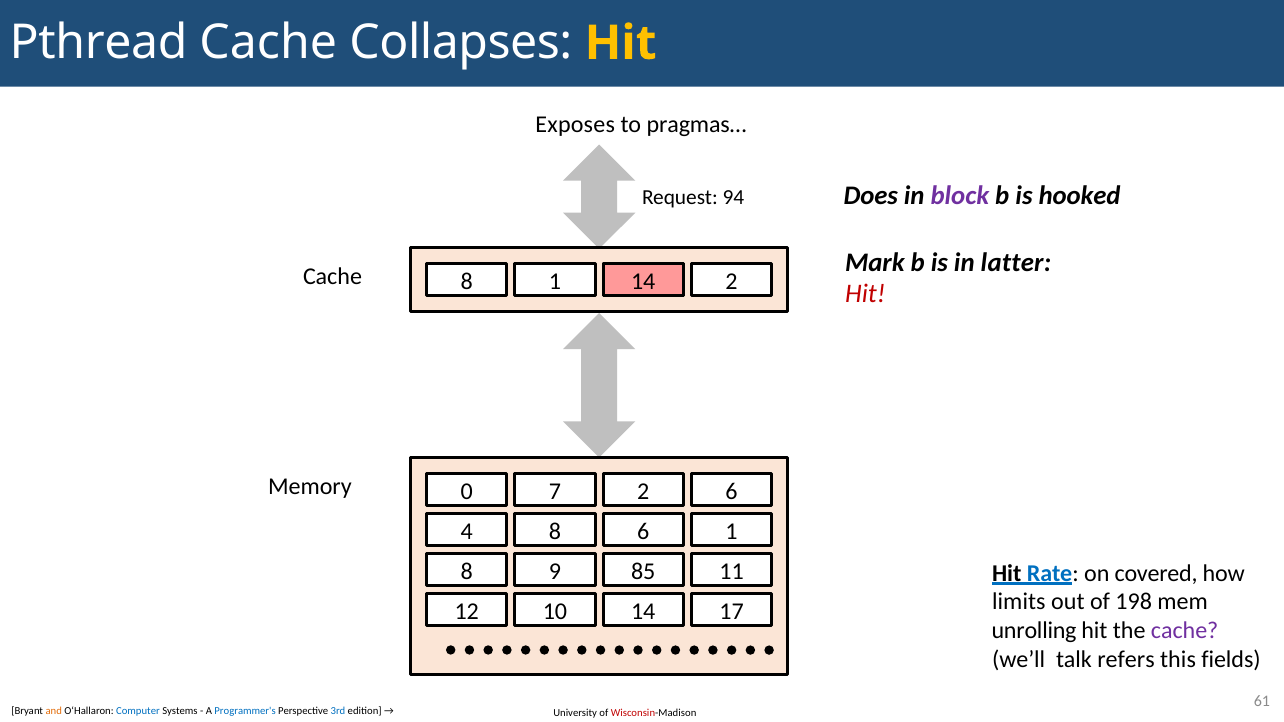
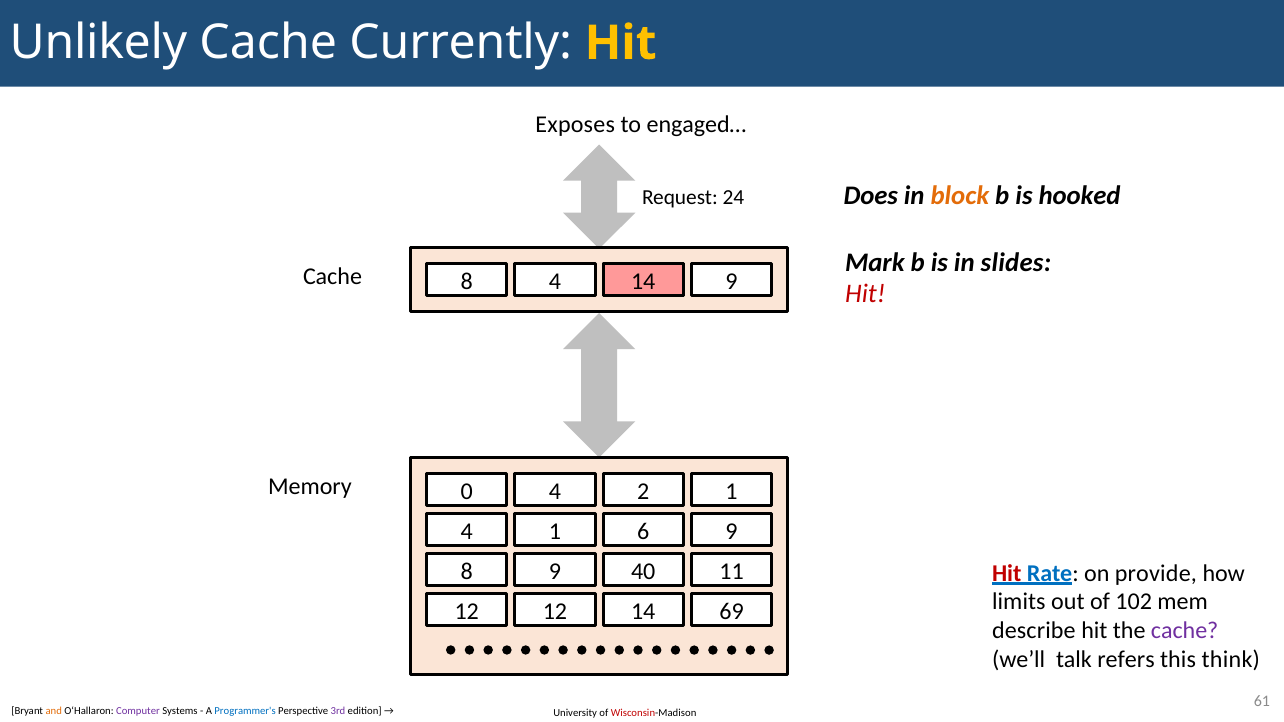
Pthread: Pthread -> Unlikely
Collapses: Collapses -> Currently
pragmas…: pragmas… -> engaged…
block colour: purple -> orange
94: 94 -> 24
latter: latter -> slides
8 1: 1 -> 4
2 at (732, 281): 2 -> 9
0 7: 7 -> 4
2 6: 6 -> 1
4 8: 8 -> 1
6 1: 1 -> 9
85: 85 -> 40
Hit at (1007, 573) colour: black -> red
covered: covered -> provide
198: 198 -> 102
12 10: 10 -> 12
17: 17 -> 69
unrolling: unrolling -> describe
fields: fields -> think
Computer colour: blue -> purple
3rd colour: blue -> purple
